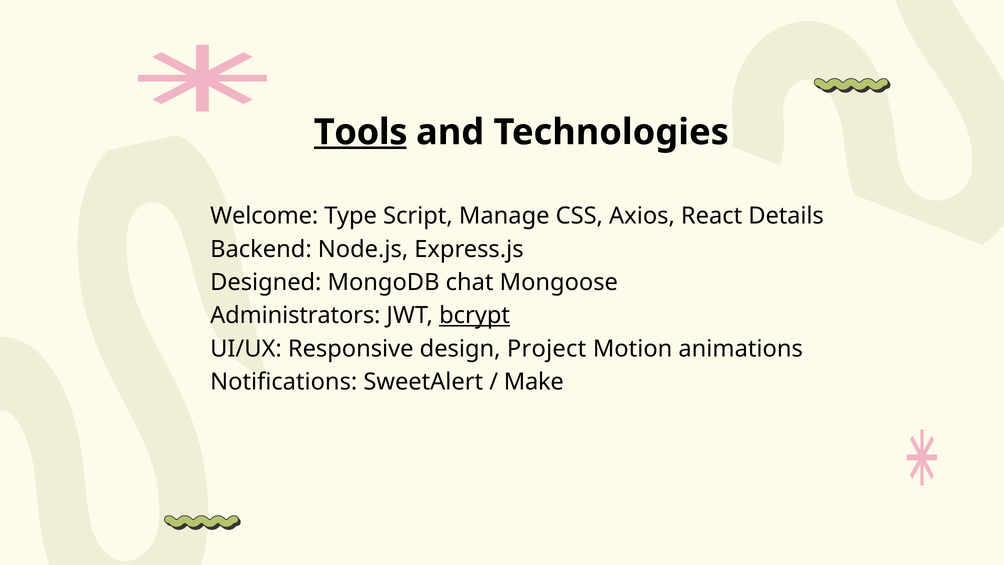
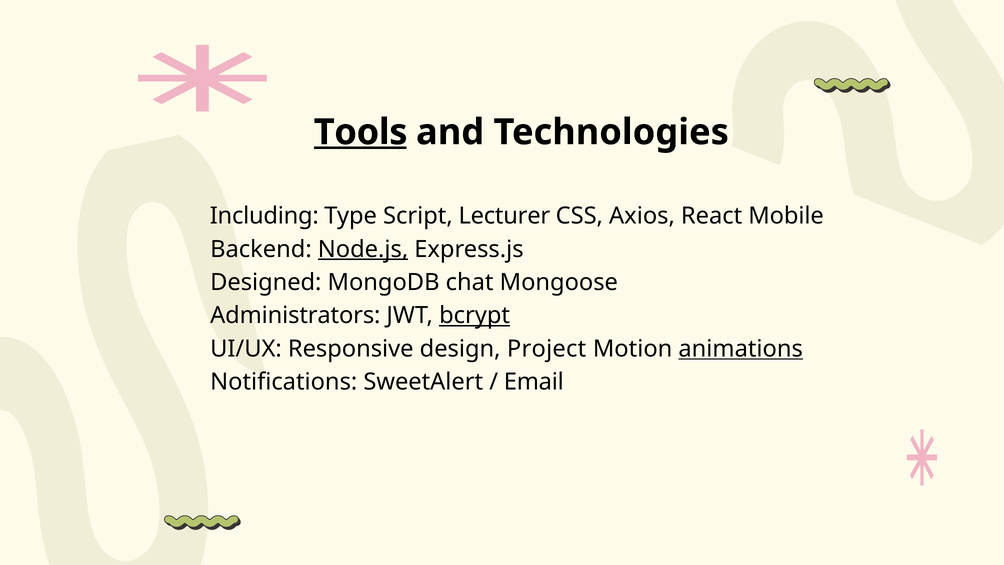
Welcome: Welcome -> Including
Manage: Manage -> Lecturer
Details: Details -> Mobile
Node.js underline: none -> present
animations underline: none -> present
Make: Make -> Email
